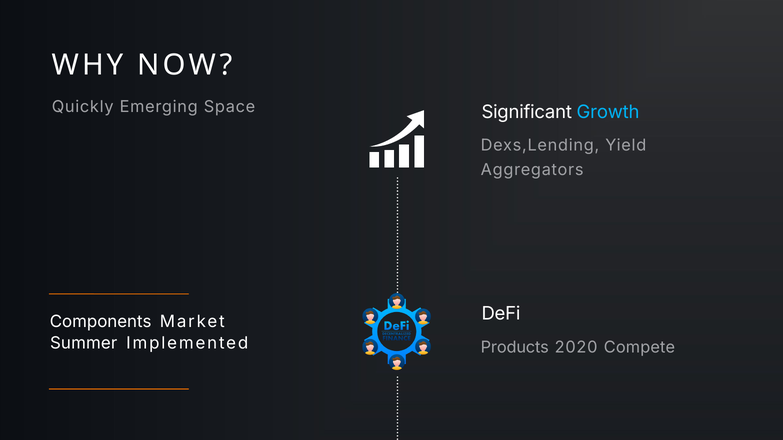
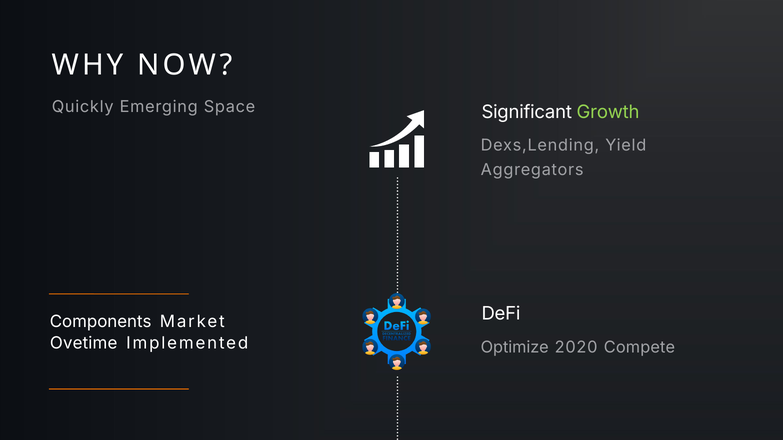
Growth colour: light blue -> light green
Summer: Summer -> Ovetime
Products: Products -> Optimize
